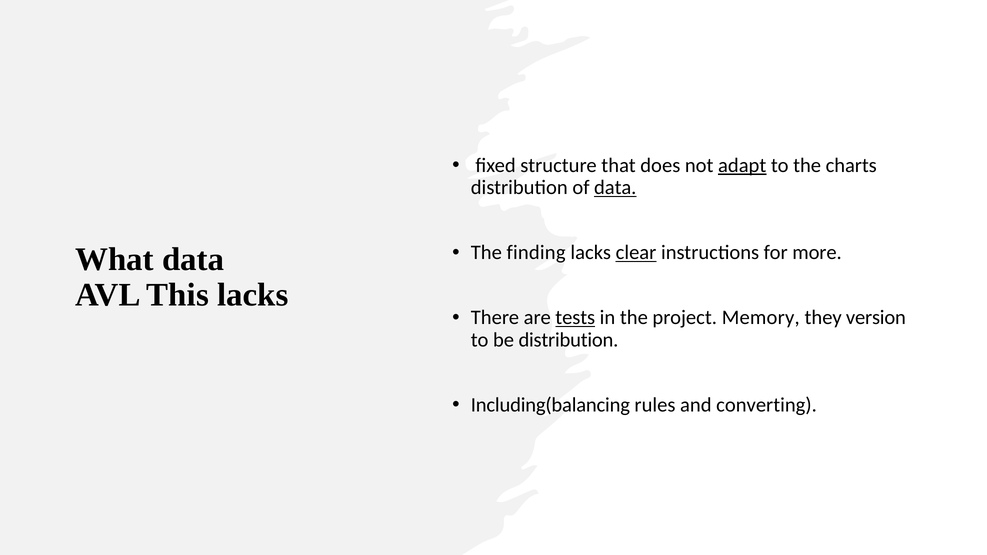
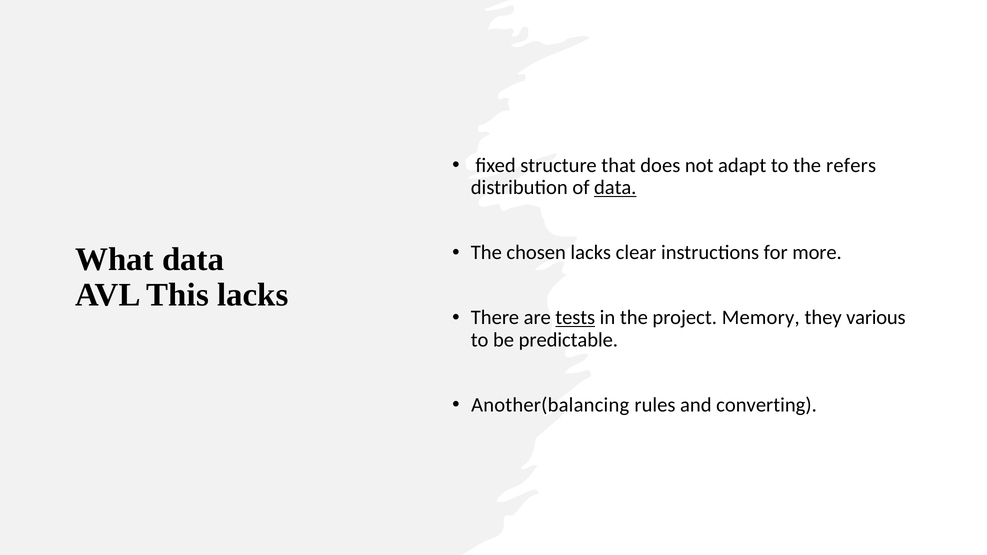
adapt underline: present -> none
charts: charts -> refers
finding: finding -> chosen
clear underline: present -> none
version: version -> various
be distribution: distribution -> predictable
Including(balancing: Including(balancing -> Another(balancing
